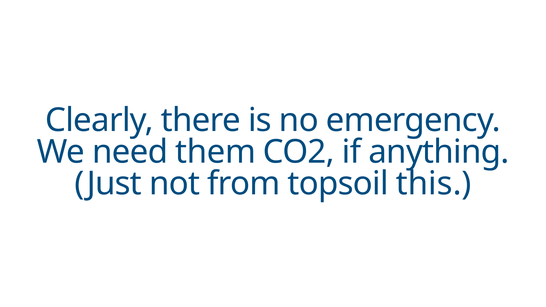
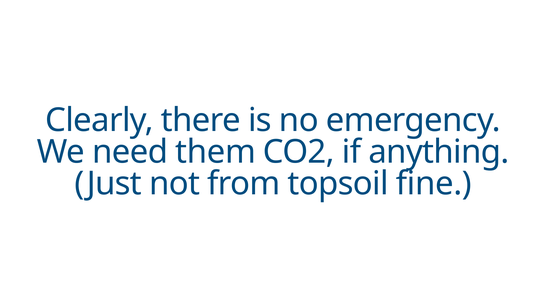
this: this -> fine
